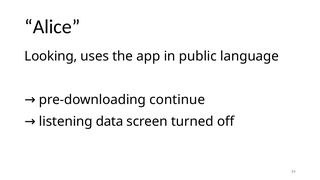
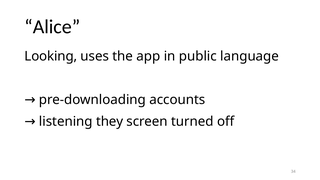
continue: continue -> accounts
data: data -> they
